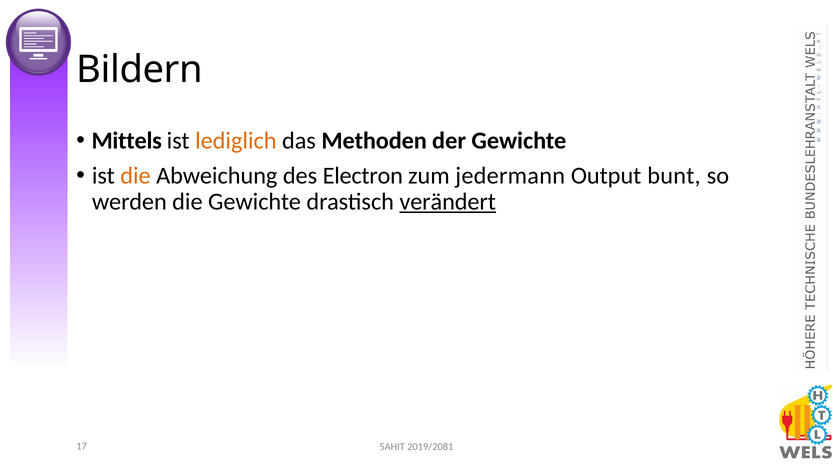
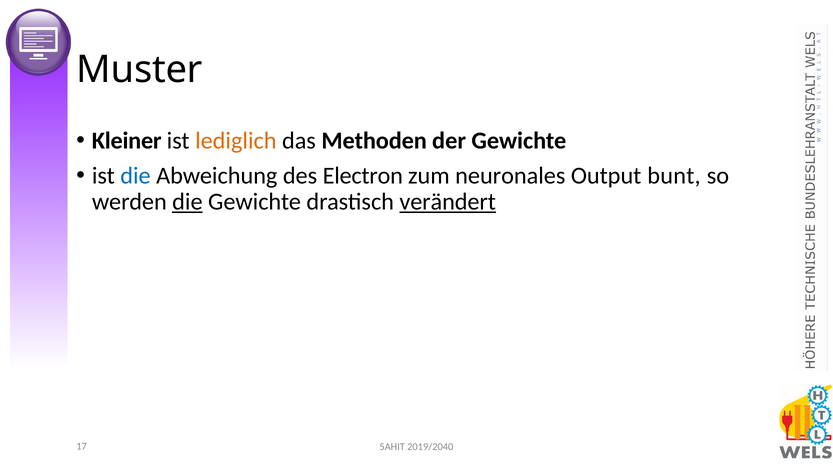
Bildern: Bildern -> Muster
Mittels: Mittels -> Kleiner
die at (135, 176) colour: orange -> blue
jedermann: jedermann -> neuronales
die at (187, 202) underline: none -> present
2019/2081: 2019/2081 -> 2019/2040
